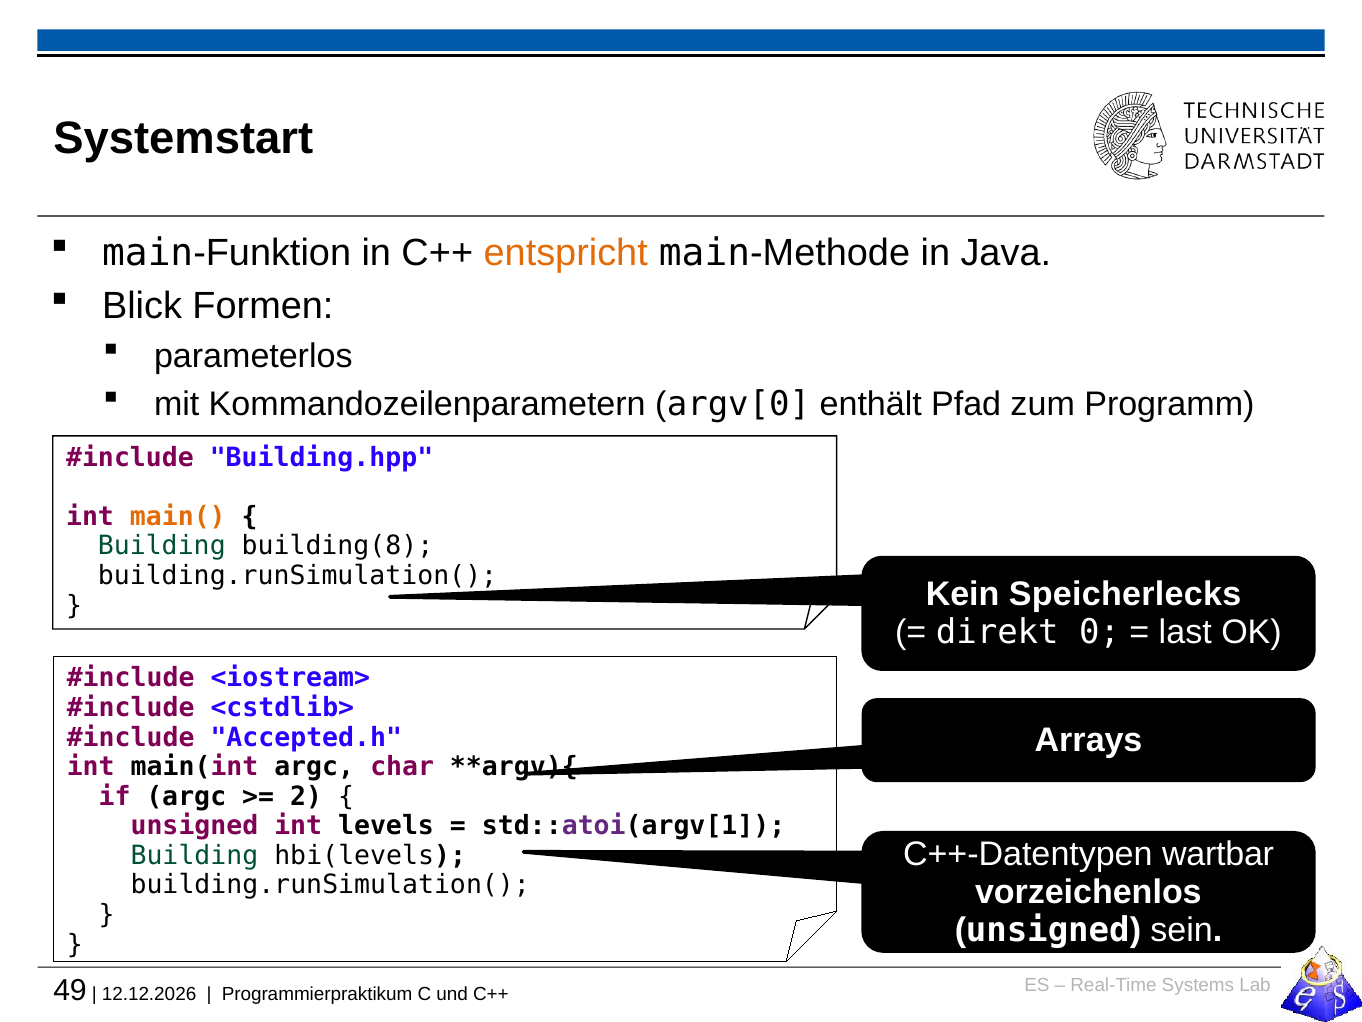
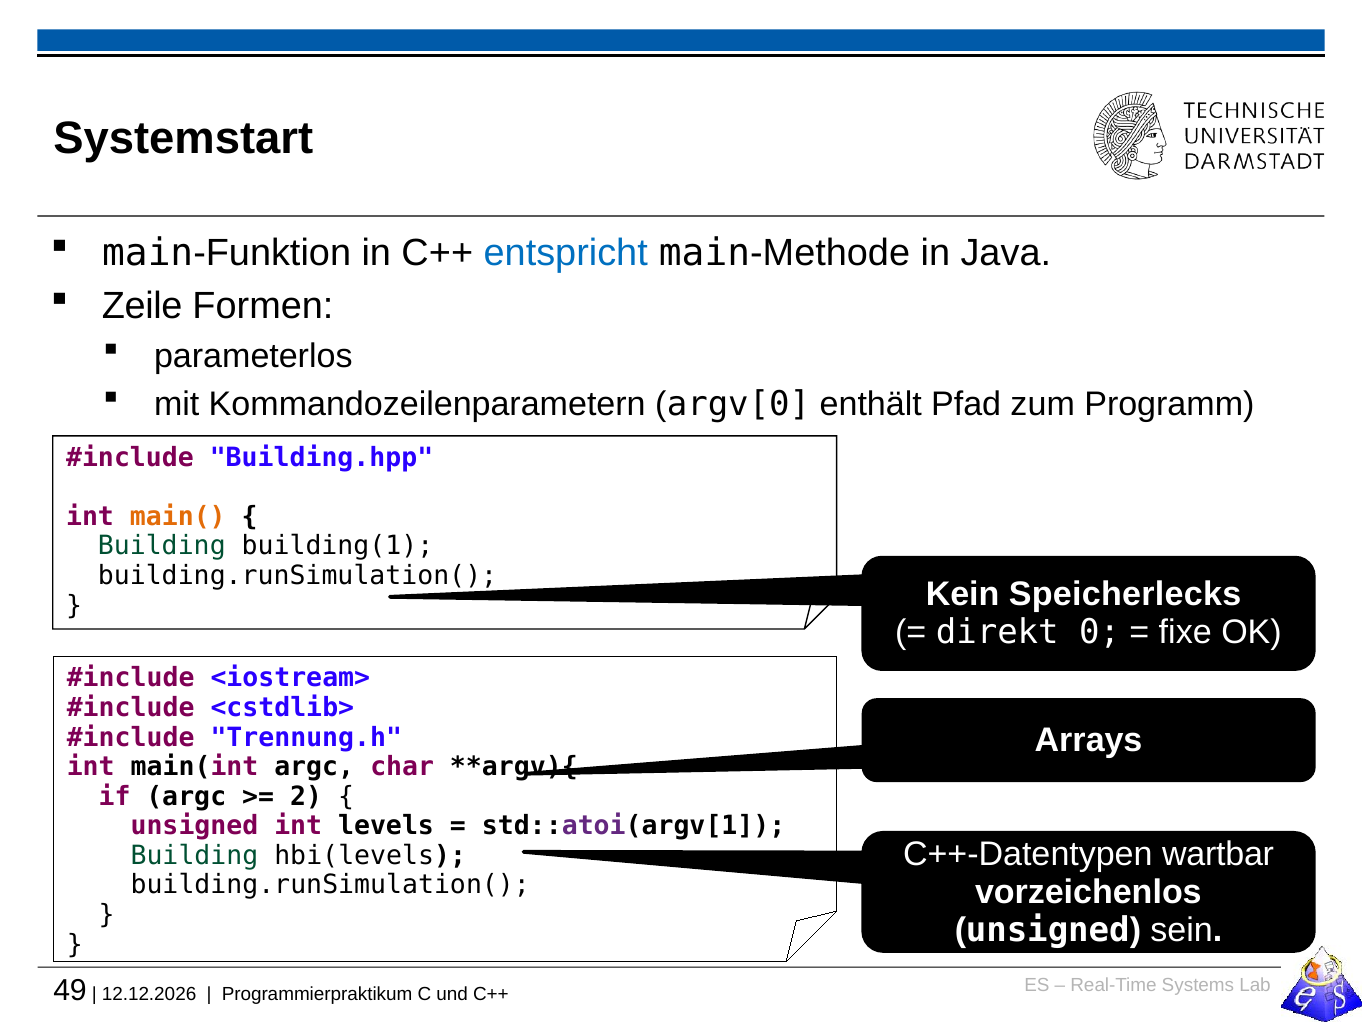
entspricht colour: orange -> blue
Blick: Blick -> Zeile
building(8: building(8 -> building(1
last: last -> fixe
Accepted.h: Accepted.h -> Trennung.h
